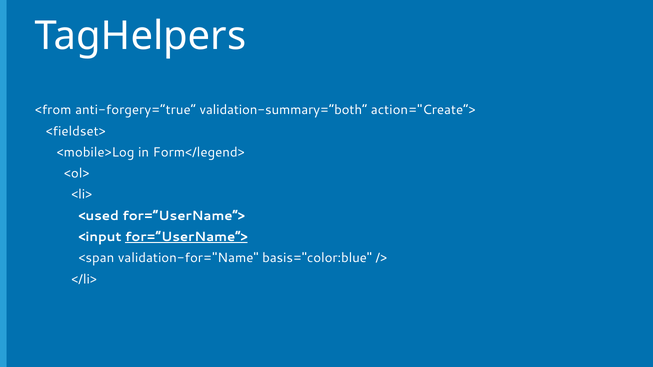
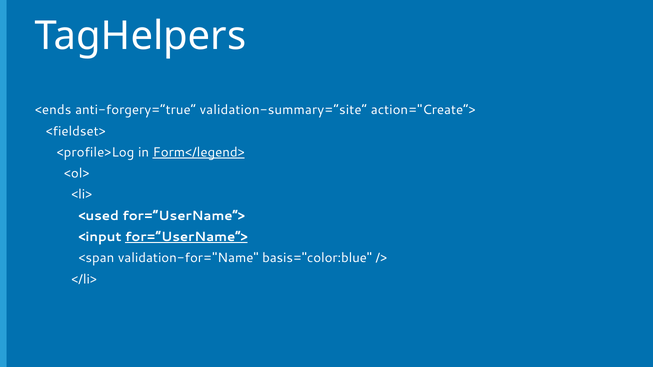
<from: <from -> <ends
validation-summary=“both: validation-summary=“both -> validation-summary=“site
<mobile>Log: <mobile>Log -> <profile>Log
Form</legend> underline: none -> present
